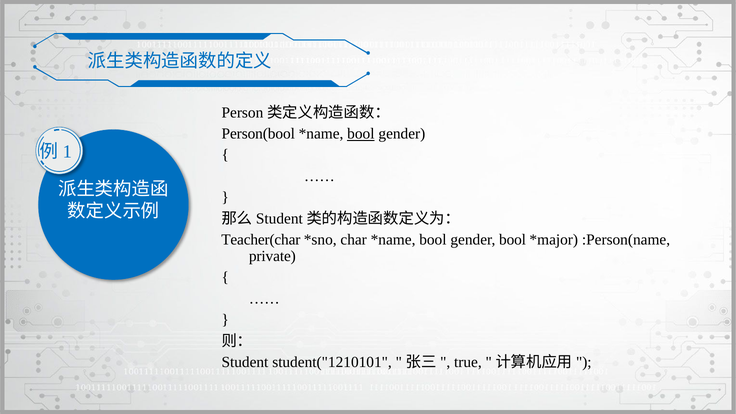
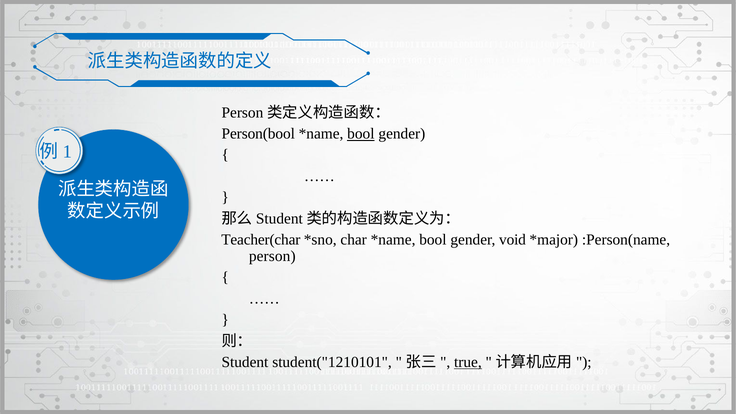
gender bool: bool -> void
private: private -> person
true underline: none -> present
